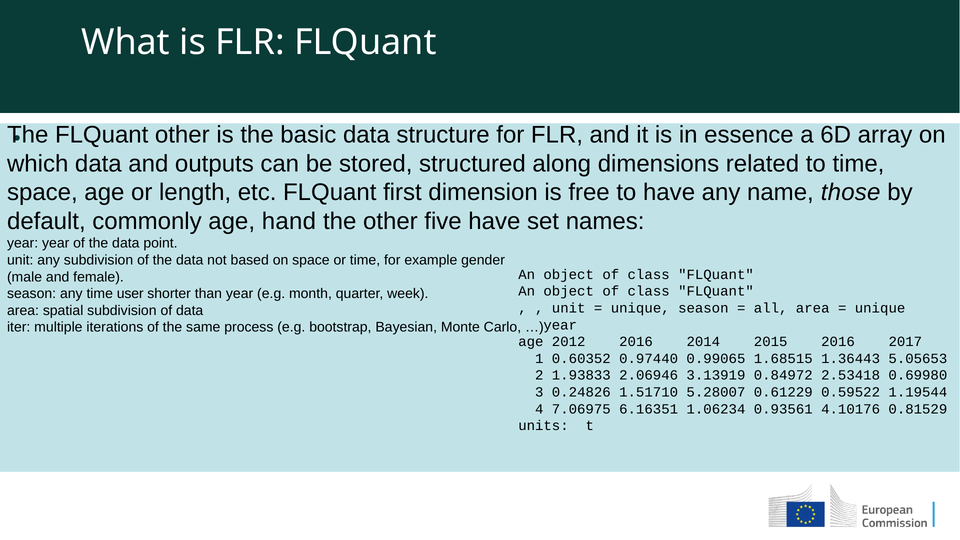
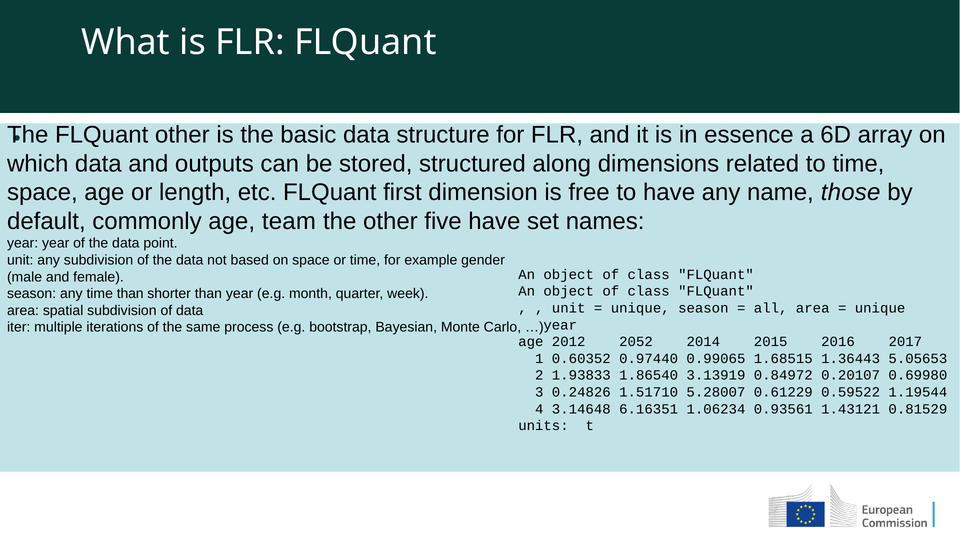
hand: hand -> team
time user: user -> than
2012 2016: 2016 -> 2052
2.06946: 2.06946 -> 1.86540
2.53418: 2.53418 -> 0.20107
7.06975: 7.06975 -> 3.14648
4.10176: 4.10176 -> 1.43121
